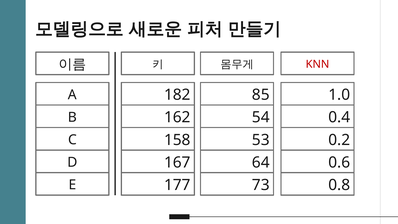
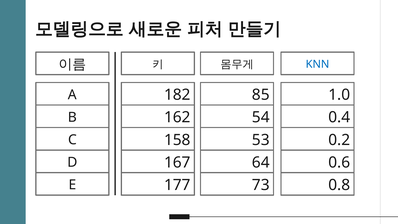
KNN colour: red -> blue
